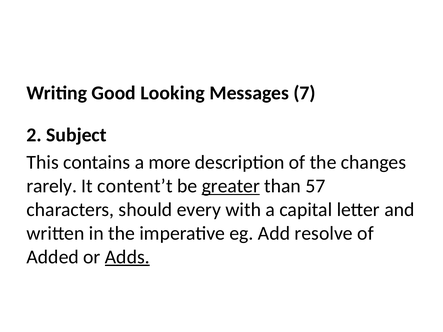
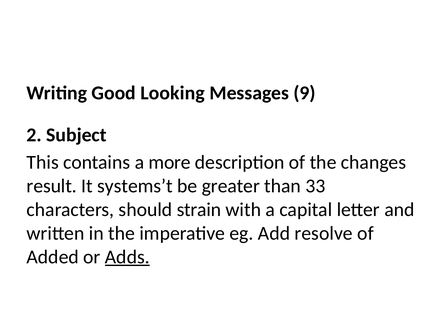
7: 7 -> 9
rarely: rarely -> result
content’t: content’t -> systems’t
greater underline: present -> none
57: 57 -> 33
every: every -> strain
